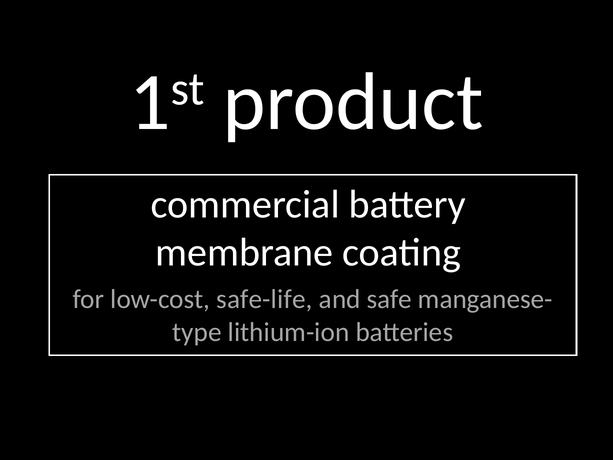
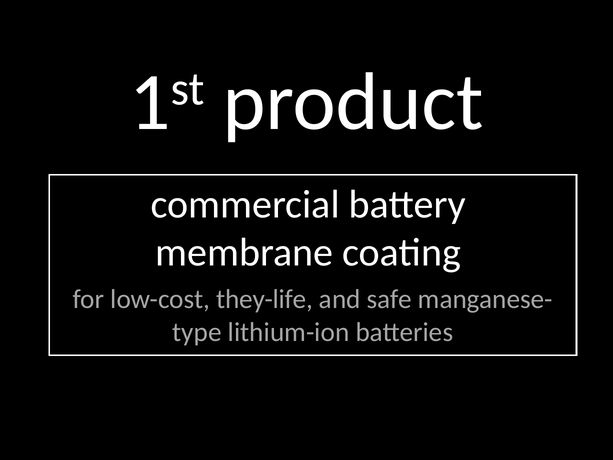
safe-life: safe-life -> they-life
